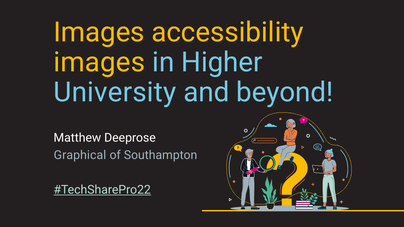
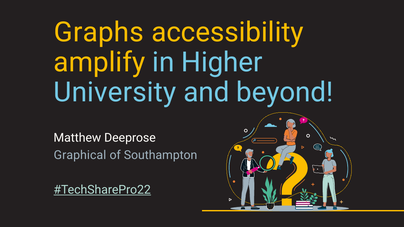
Images at (99, 32): Images -> Graphs
images at (99, 62): images -> amplify
